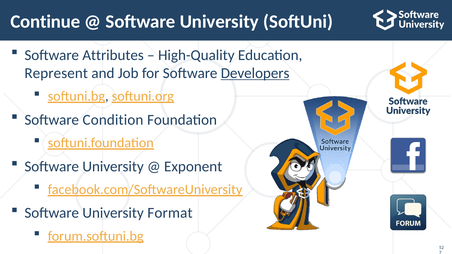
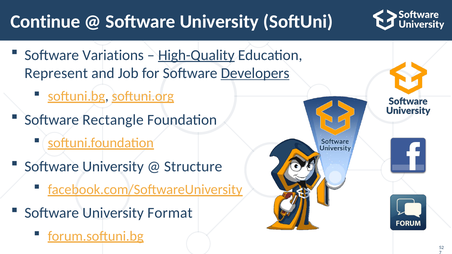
Attributes: Attributes -> Variations
High-Quality underline: none -> present
Condition: Condition -> Rectangle
Exponent: Exponent -> Structure
